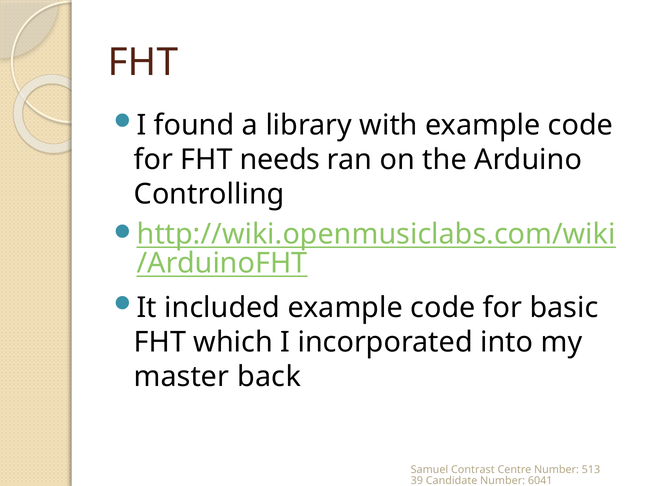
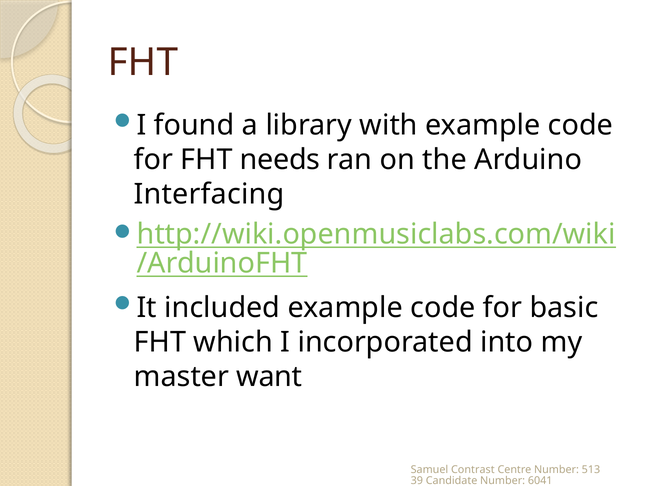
Controlling: Controlling -> Interfacing
back: back -> want
